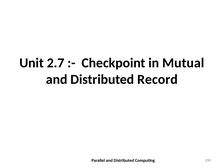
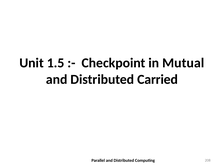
2.7: 2.7 -> 1.5
Record: Record -> Carried
